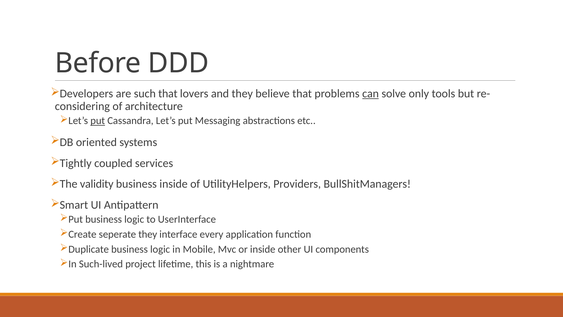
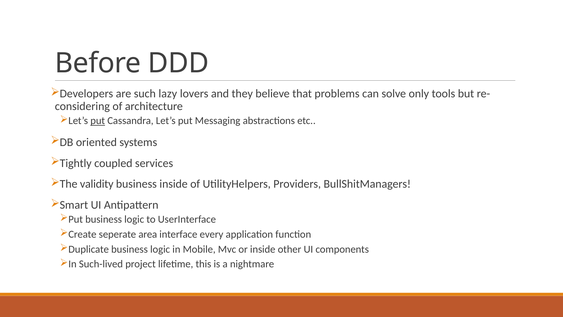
such that: that -> lazy
can underline: present -> none
seperate they: they -> area
